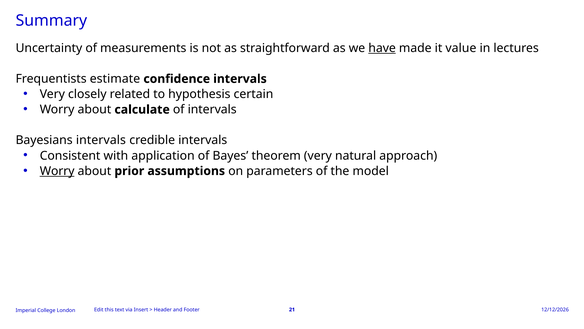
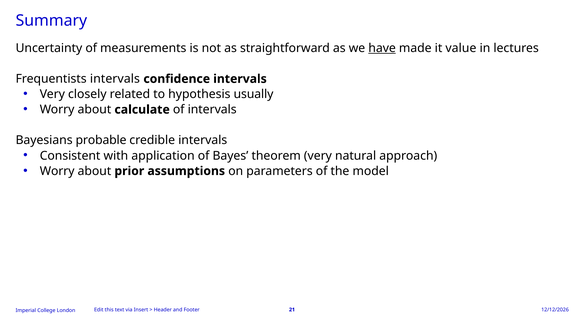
Frequentists estimate: estimate -> intervals
certain: certain -> usually
Bayesians intervals: intervals -> probable
Worry at (57, 171) underline: present -> none
